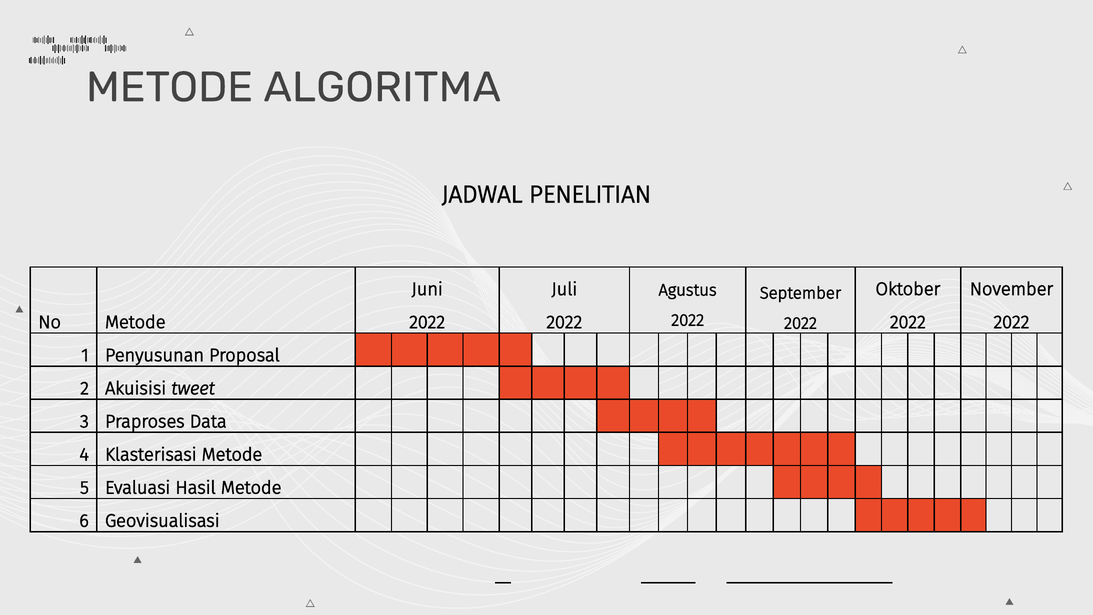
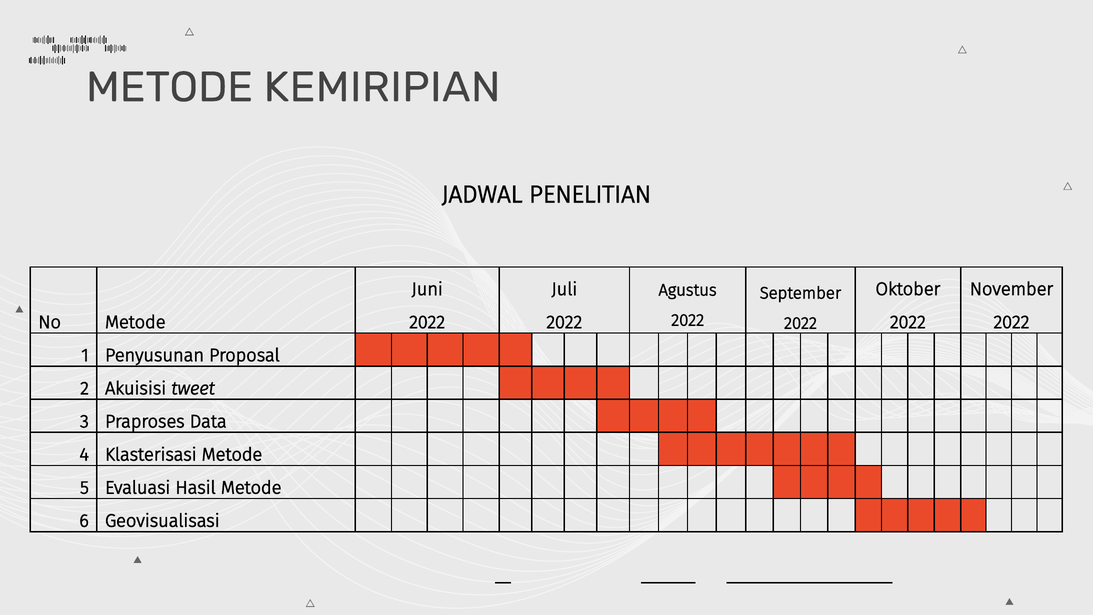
ALGORITMA: ALGORITMA -> KEMIRIPIAN
